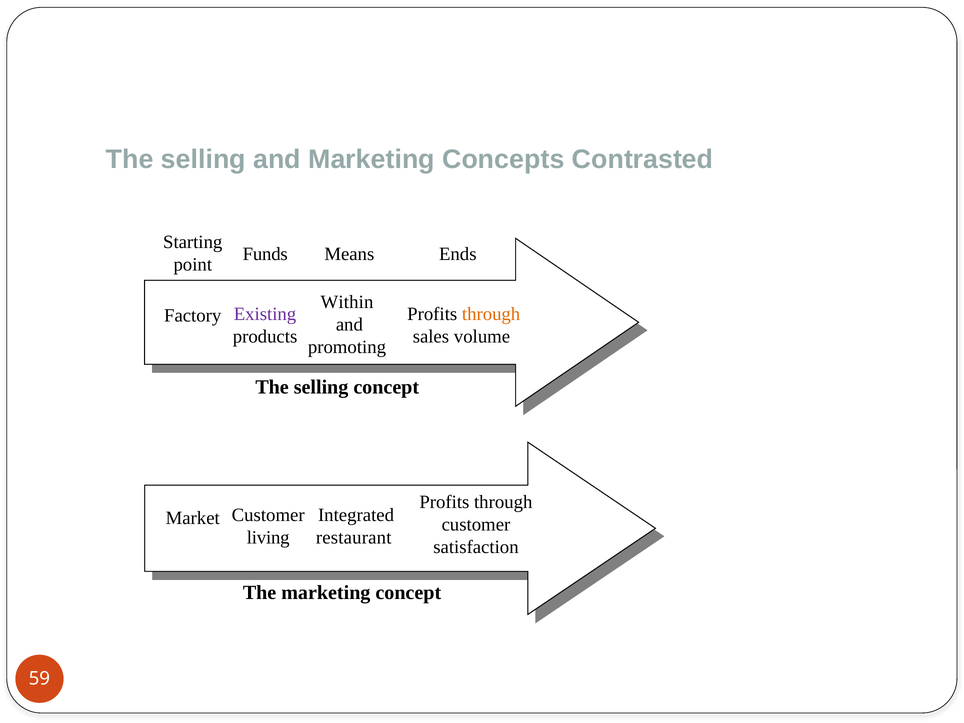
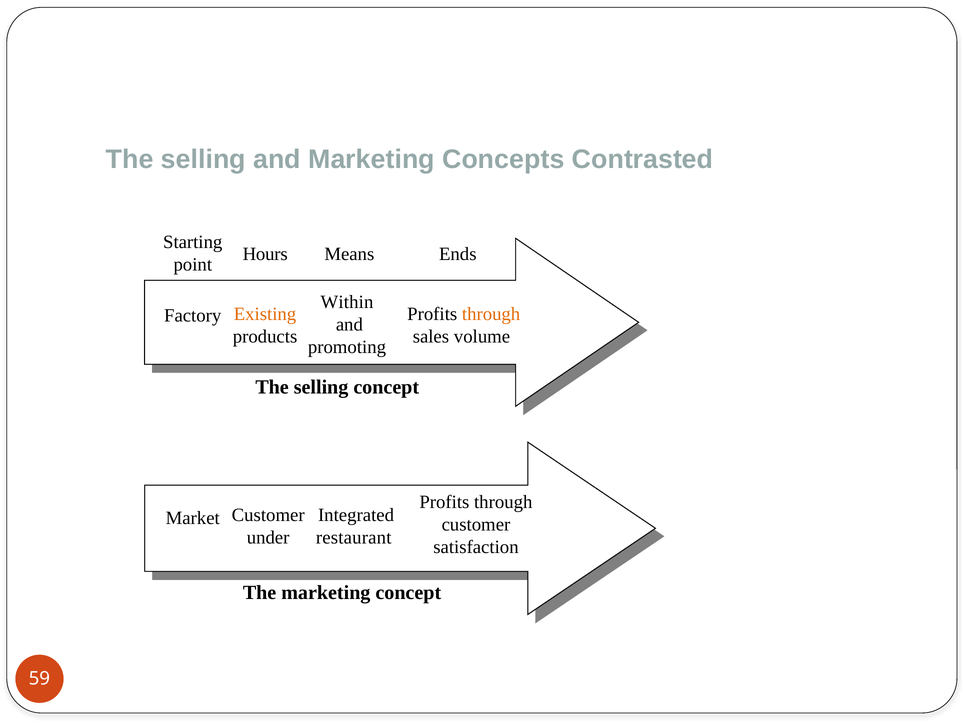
Funds: Funds -> Hours
Existing colour: purple -> orange
living: living -> under
